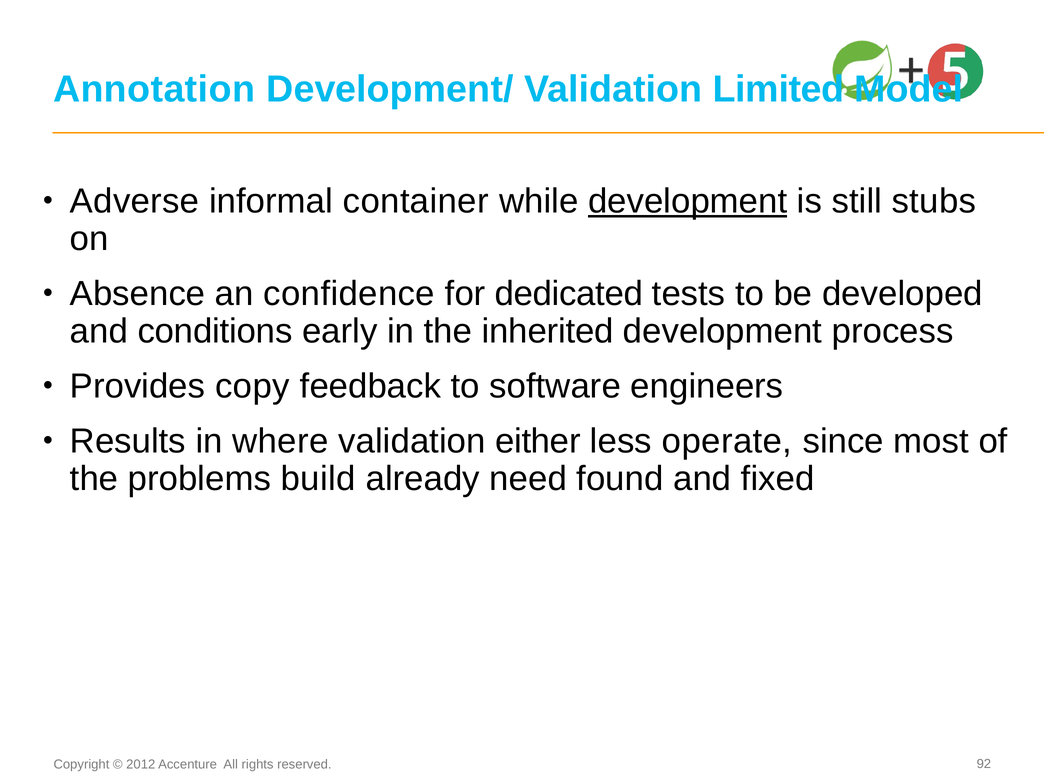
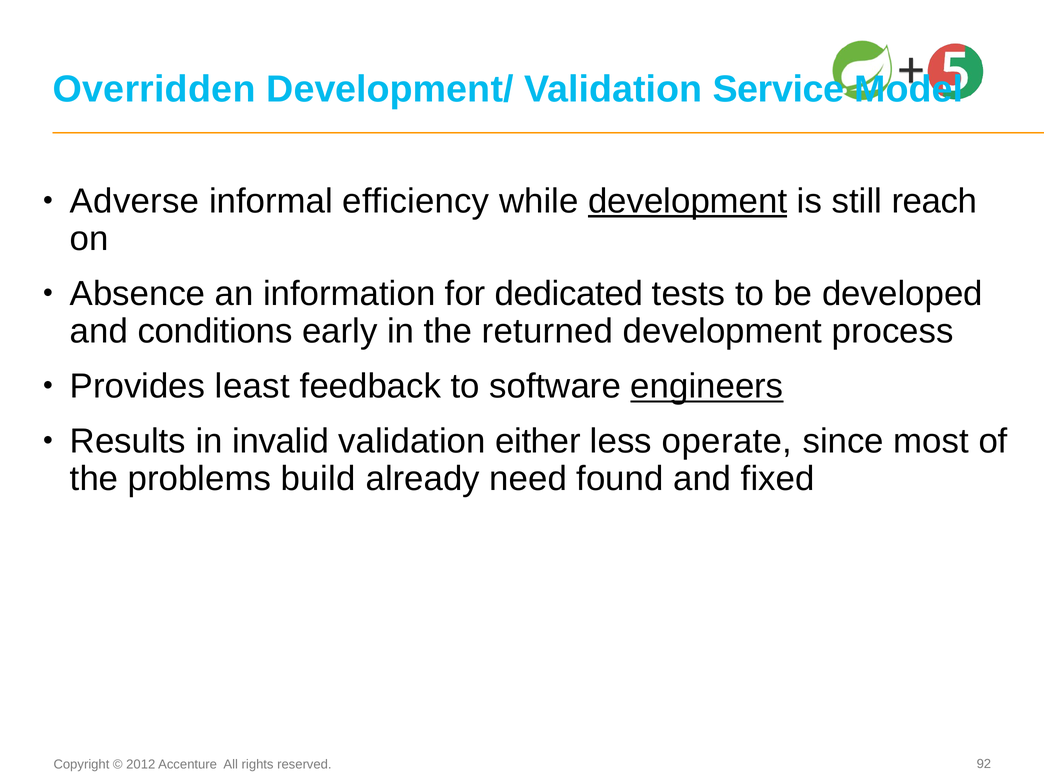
Annotation: Annotation -> Overridden
Limited: Limited -> Service
container: container -> efficiency
stubs: stubs -> reach
confidence: confidence -> information
inherited: inherited -> returned
copy: copy -> least
engineers underline: none -> present
where: where -> invalid
